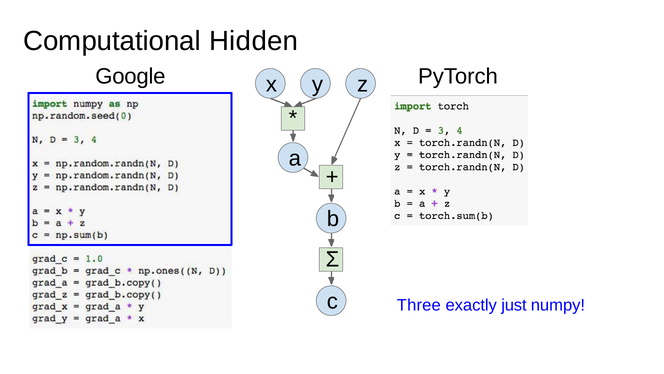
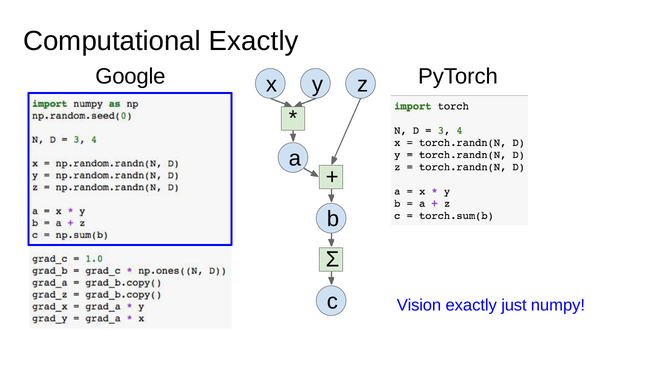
Computational Hidden: Hidden -> Exactly
Three: Three -> Vision
